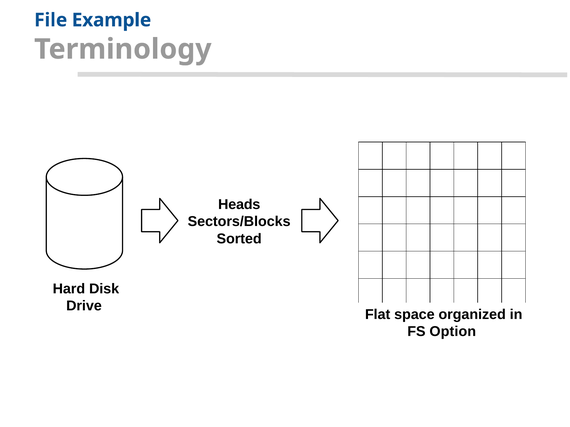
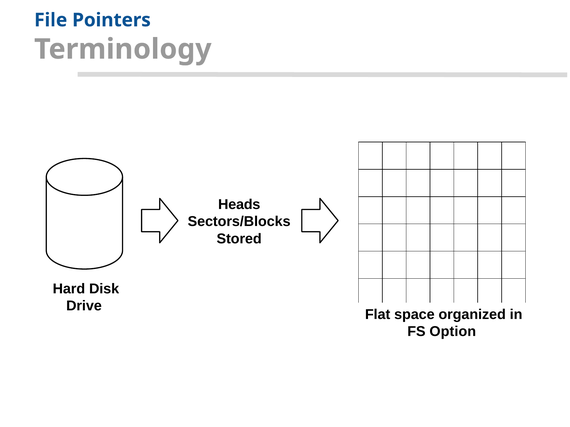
Example: Example -> Pointers
Sorted: Sorted -> Stored
